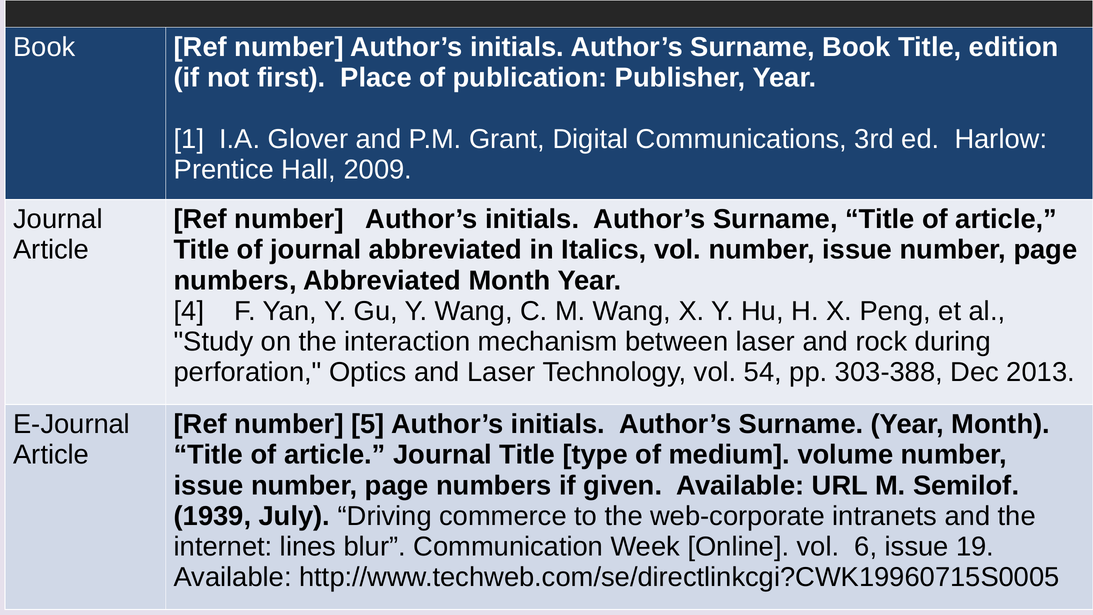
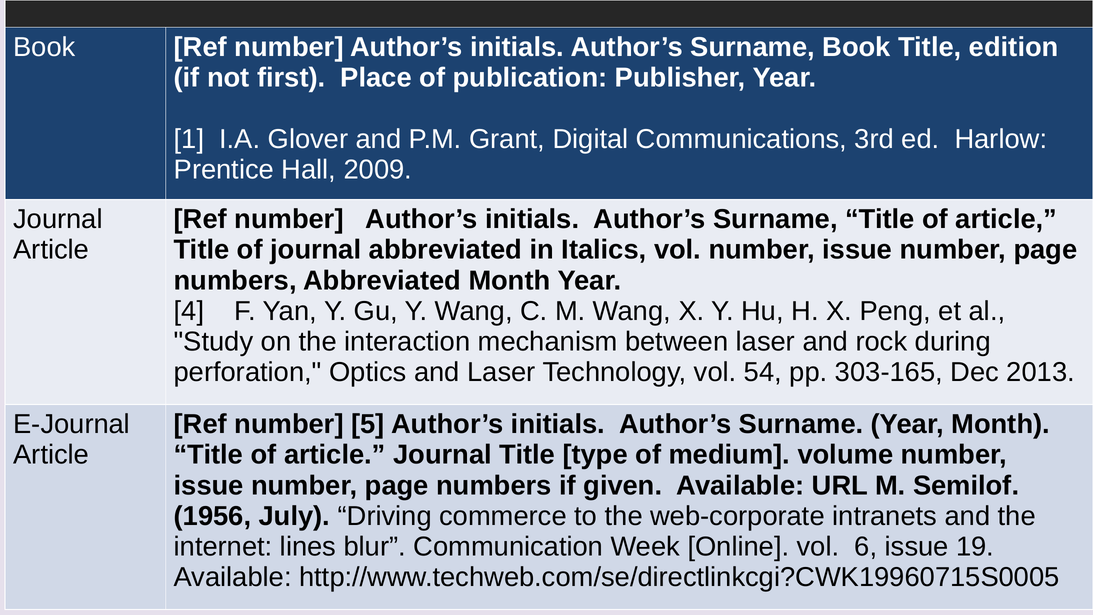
303-388: 303-388 -> 303-165
1939: 1939 -> 1956
